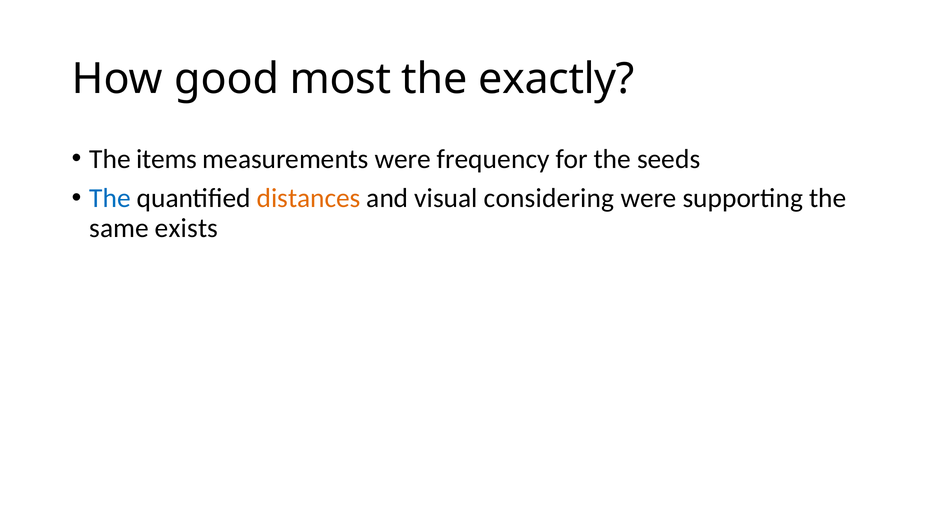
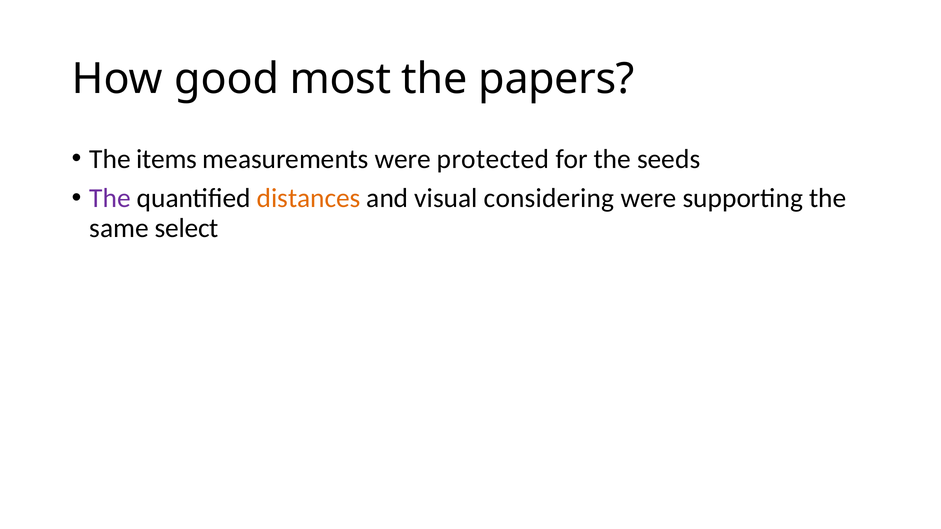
exactly: exactly -> papers
frequency: frequency -> protected
The at (110, 199) colour: blue -> purple
exists: exists -> select
